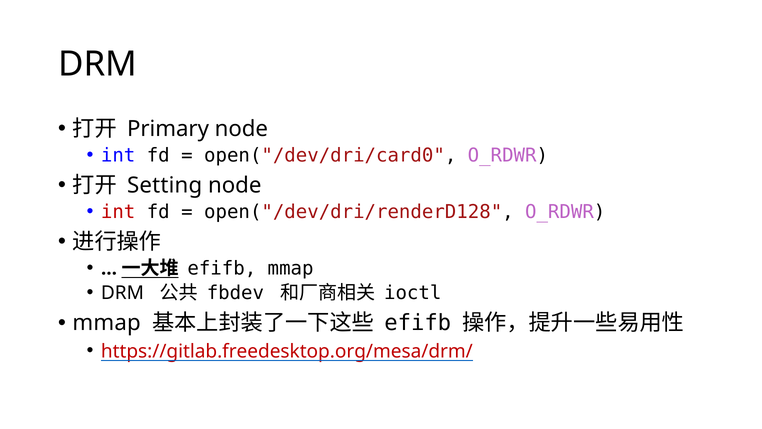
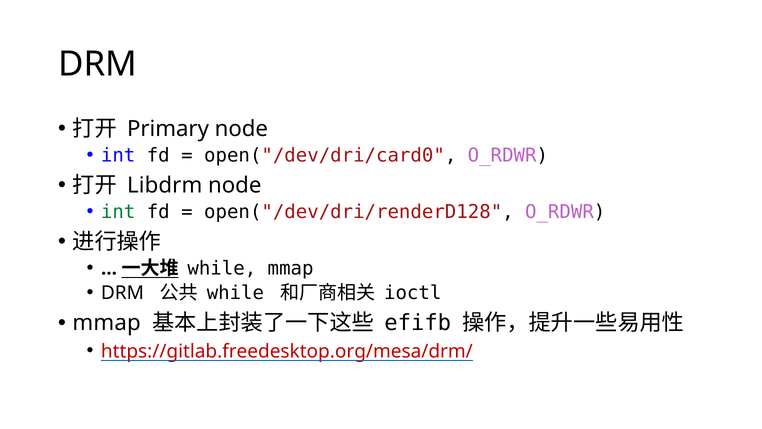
Setting: Setting -> Libdrm
int at (118, 212) colour: red -> green
efifb at (222, 268): efifb -> while
fbdev at (235, 293): fbdev -> while
